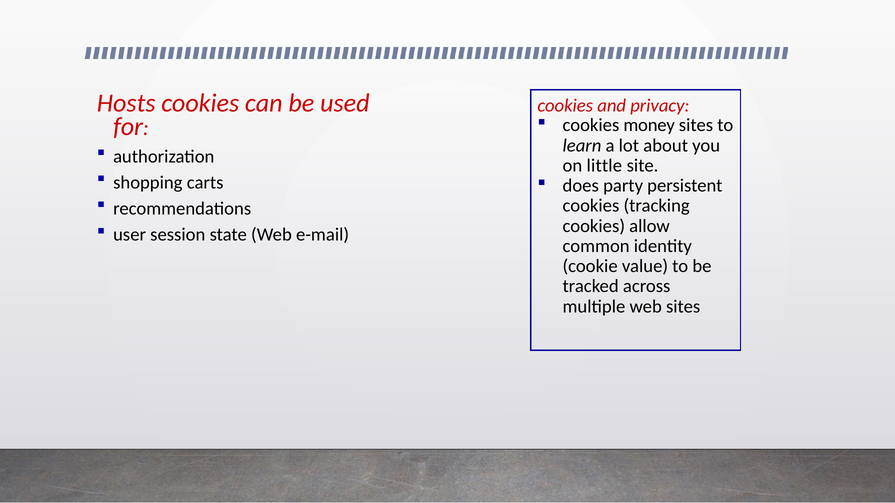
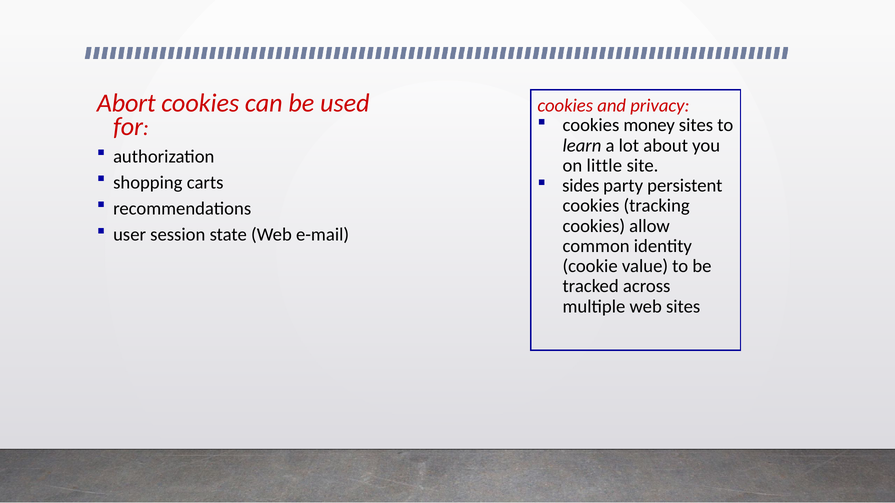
Hosts: Hosts -> Abort
does: does -> sides
